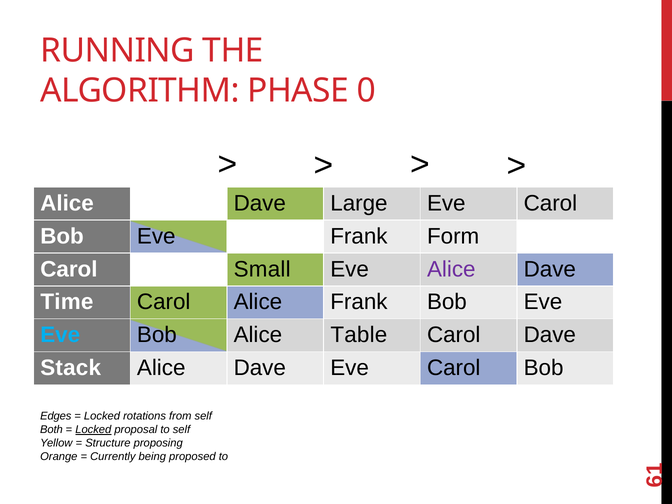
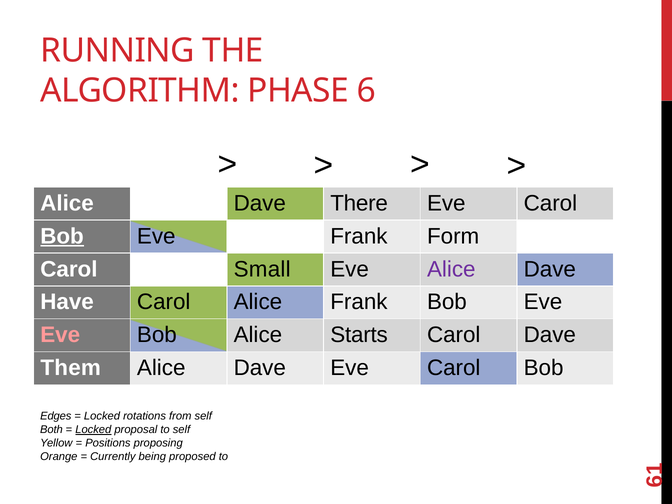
PHASE 0: 0 -> 6
Large: Large -> There
Bob at (62, 236) underline: none -> present
Time: Time -> Have
Eve at (60, 335) colour: light blue -> pink
Table: Table -> Starts
Stack: Stack -> Them
Structure: Structure -> Positions
